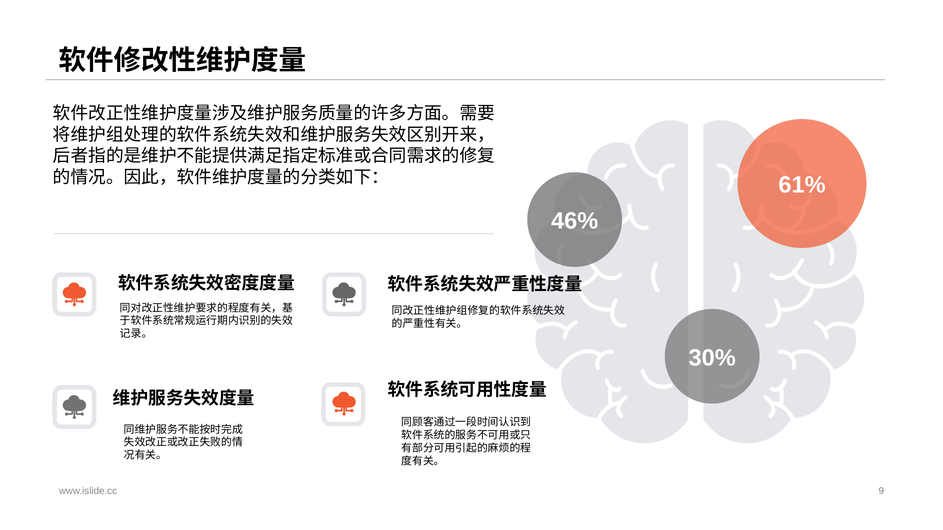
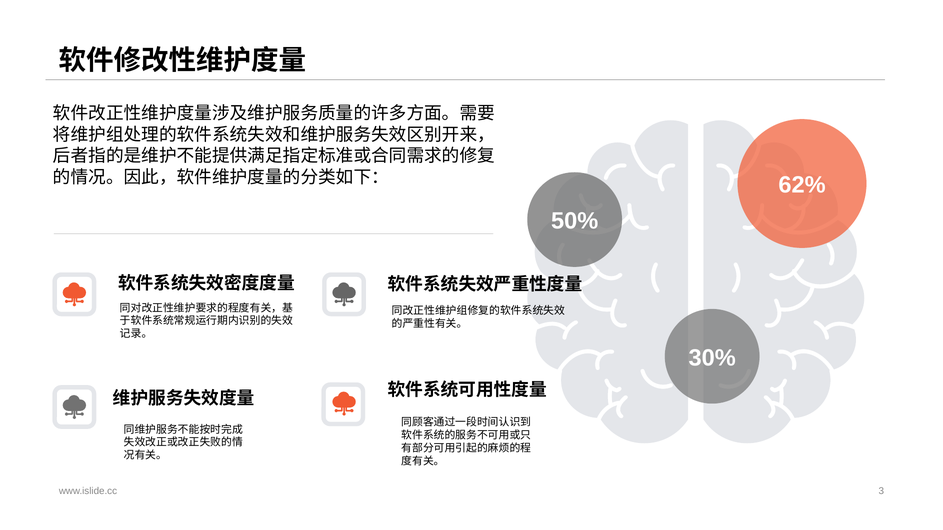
61%: 61% -> 62%
46%: 46% -> 50%
9: 9 -> 3
